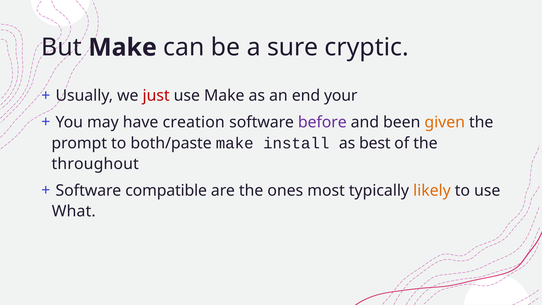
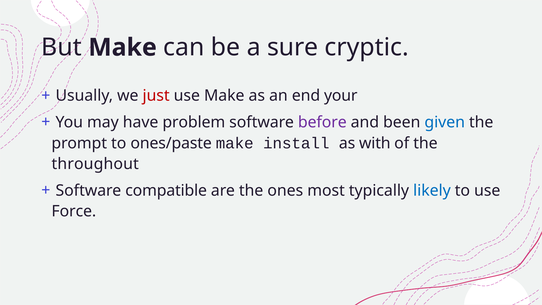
creation: creation -> problem
given colour: orange -> blue
both/paste: both/paste -> ones/paste
best: best -> with
likely colour: orange -> blue
What: What -> Force
